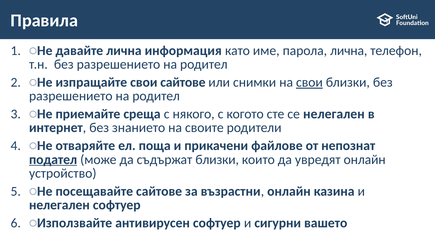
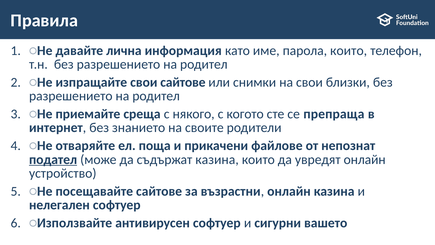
парола лична: лична -> които
свои at (309, 82) underline: present -> none
се нелегален: нелегален -> препраща
съдържат близки: близки -> казина
